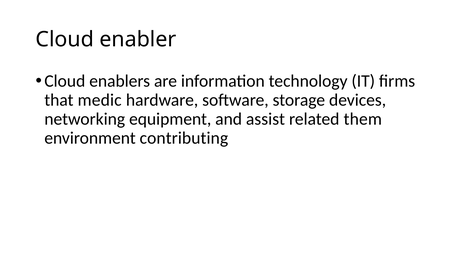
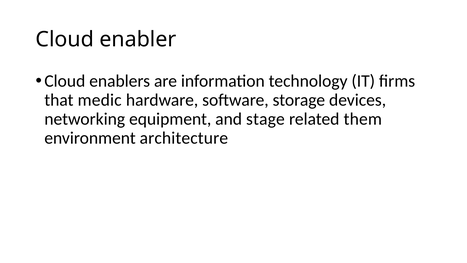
assist: assist -> stage
contributing: contributing -> architecture
